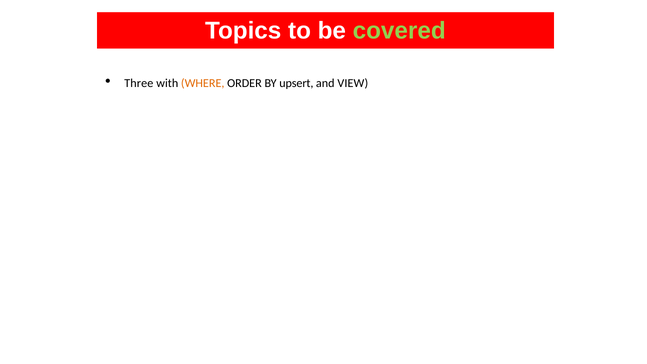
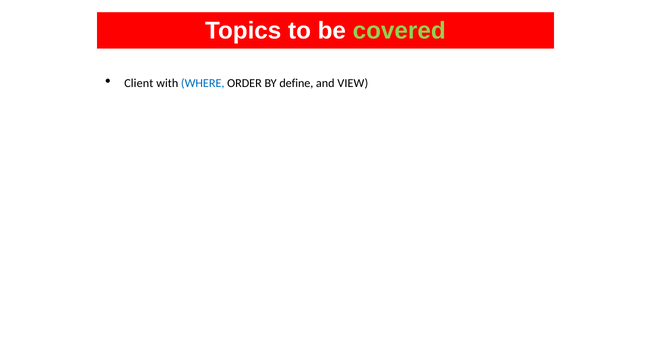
Three: Three -> Client
WHERE colour: orange -> blue
upsert: upsert -> define
